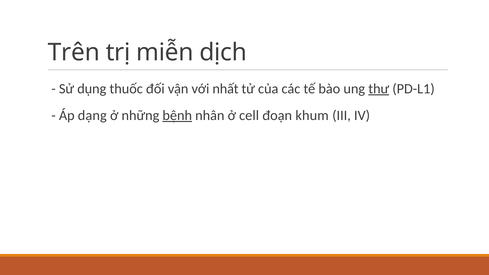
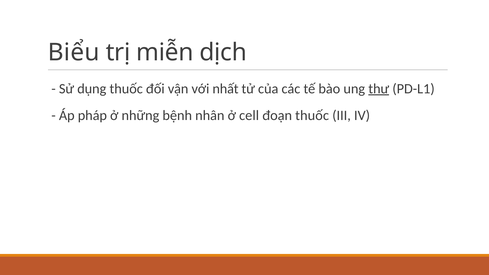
Trên: Trên -> Biểu
dạng: dạng -> pháp
bệnh underline: present -> none
đoạn khum: khum -> thuốc
